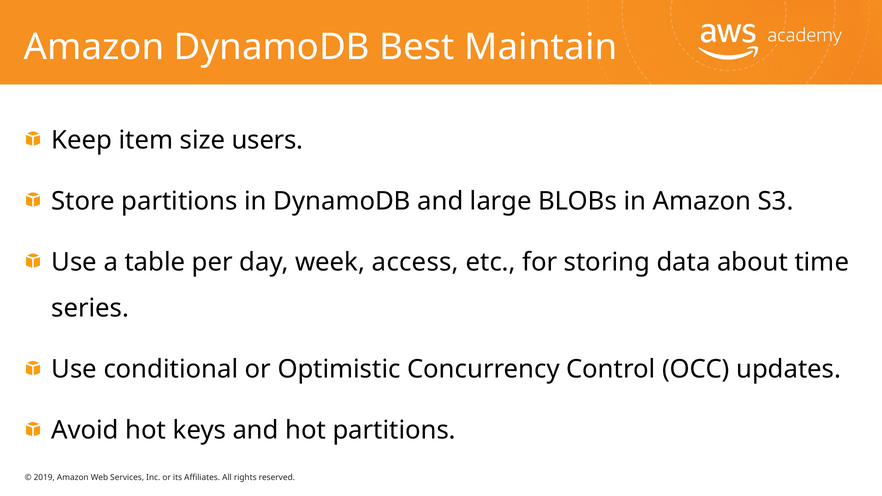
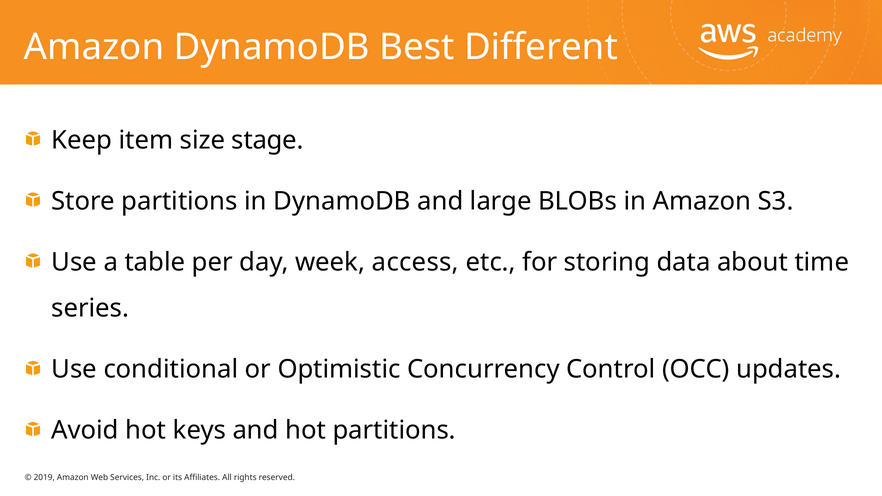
Maintain: Maintain -> Different
users: users -> stage
